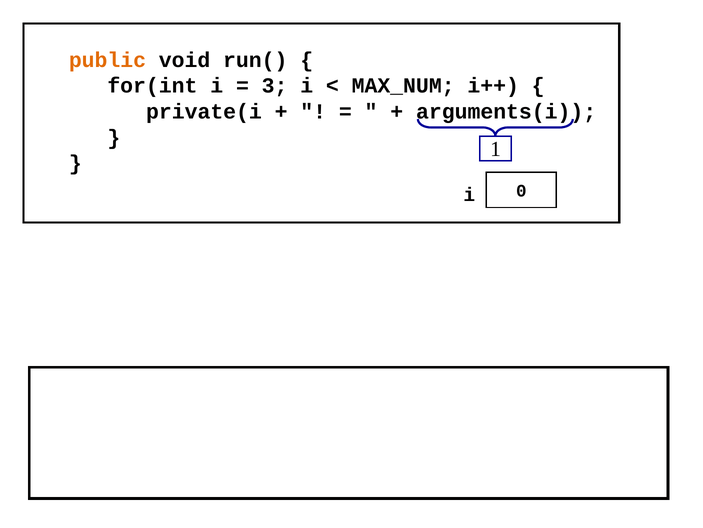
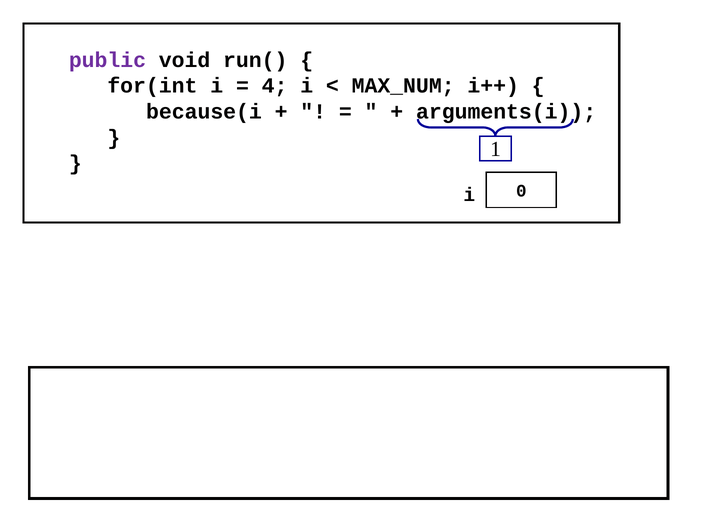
public colour: orange -> purple
3: 3 -> 4
private(i: private(i -> because(i
